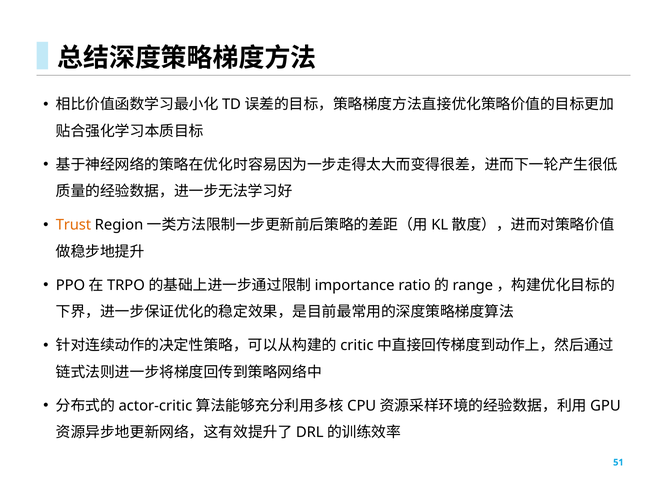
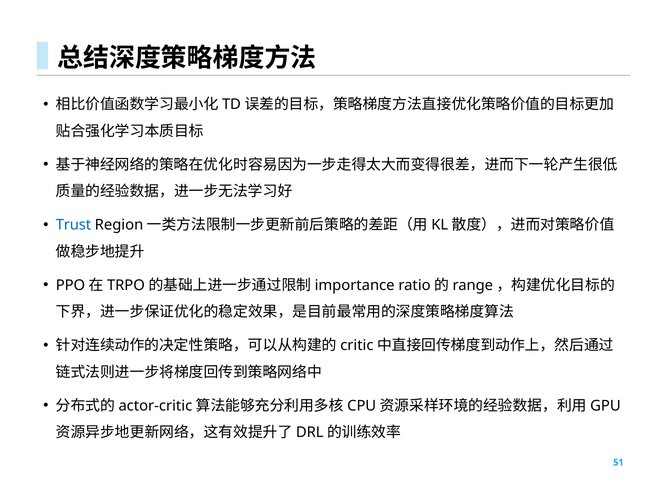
Trust colour: orange -> blue
